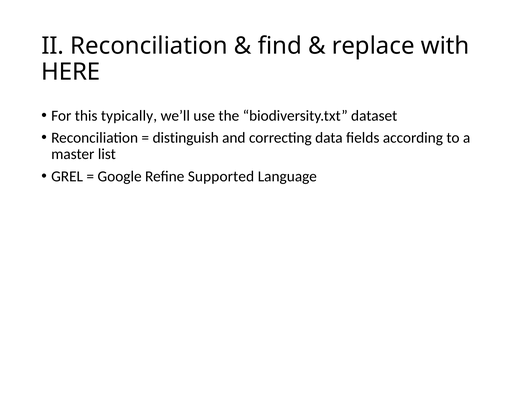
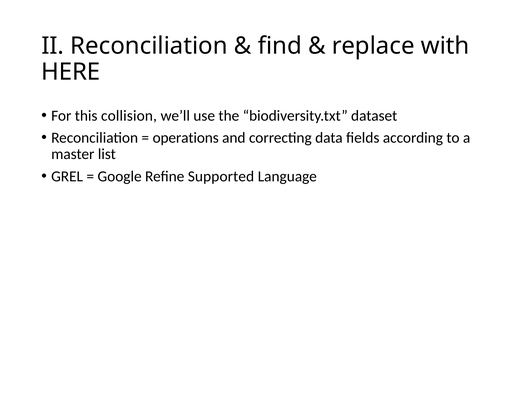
typically: typically -> collision
distinguish: distinguish -> operations
